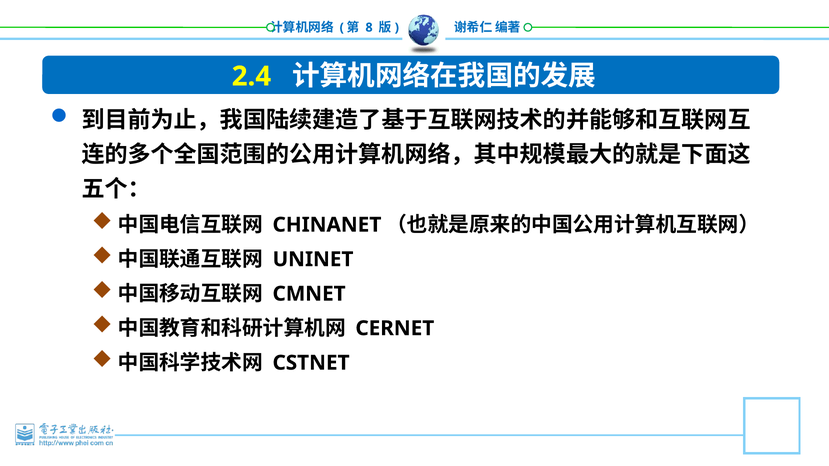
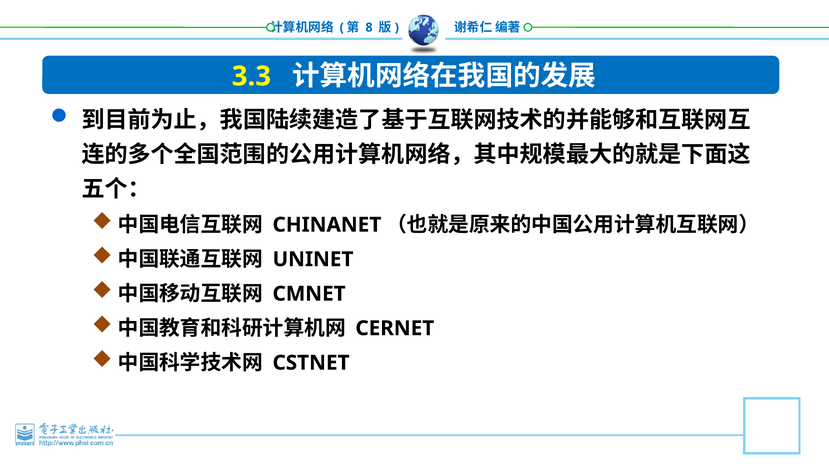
2.4: 2.4 -> 3.3
